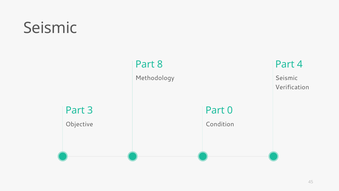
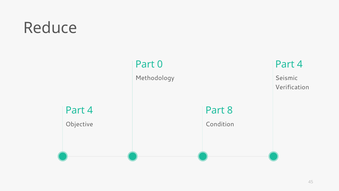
Seismic at (50, 28): Seismic -> Reduce
8: 8 -> 0
3 at (90, 110): 3 -> 4
0: 0 -> 8
